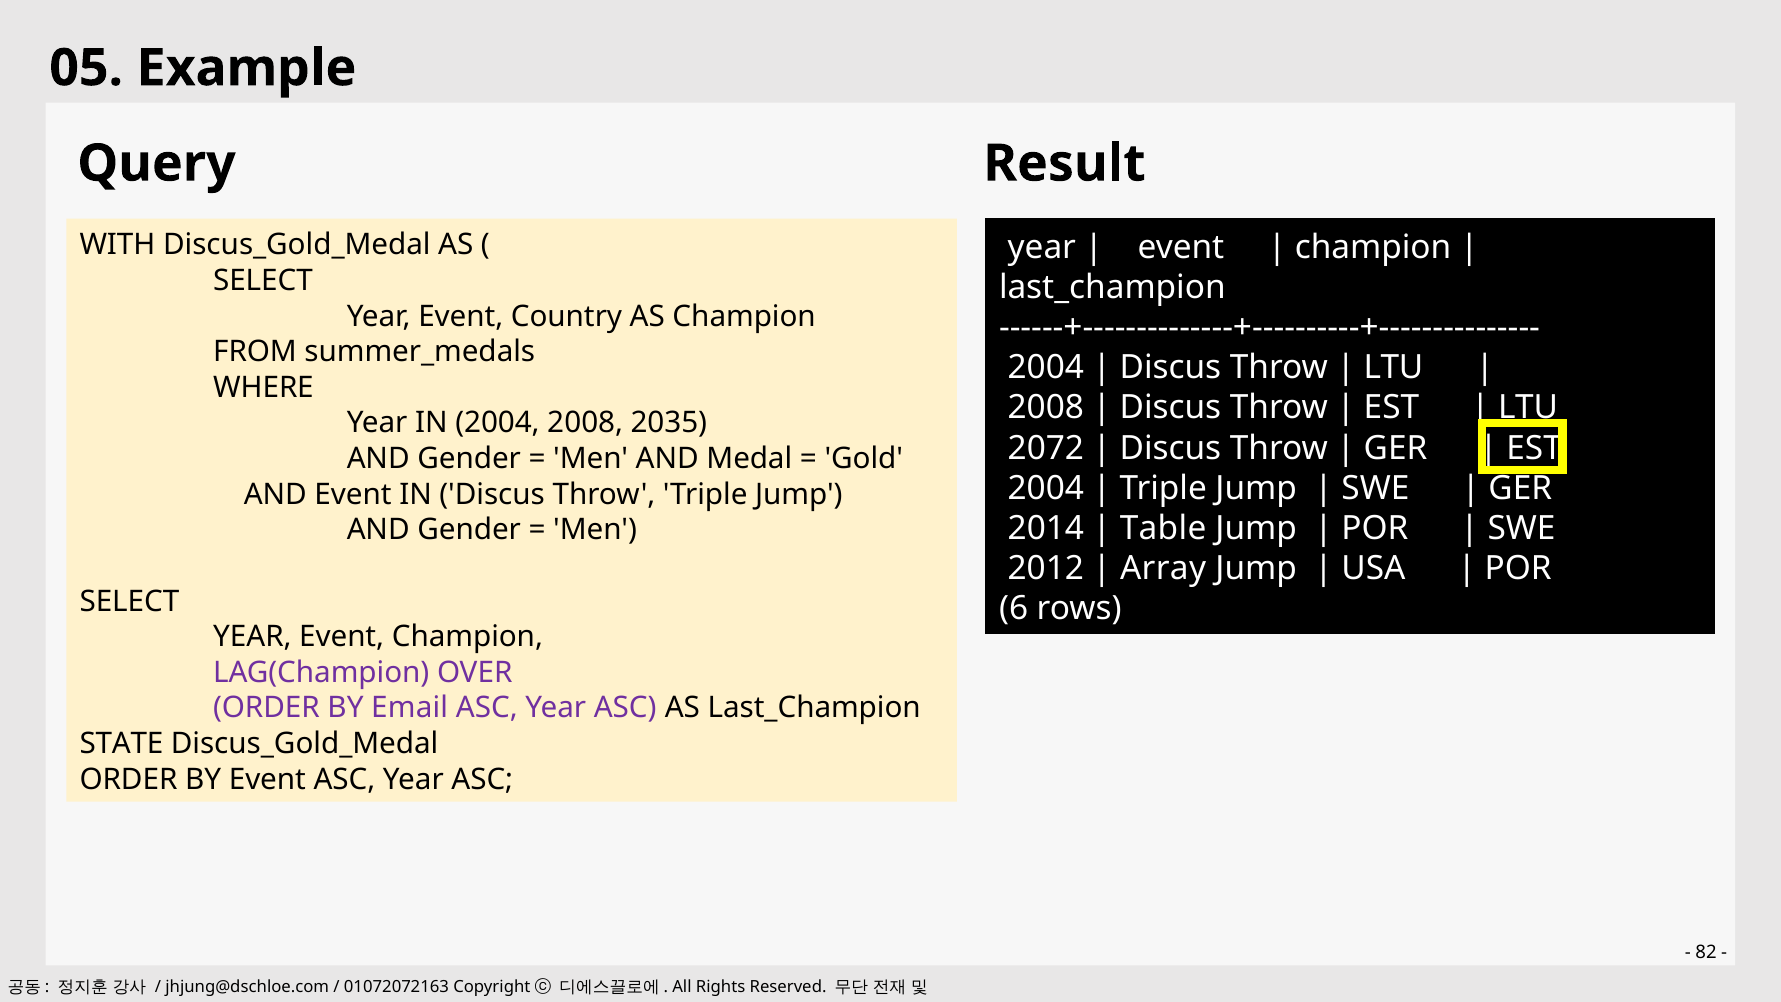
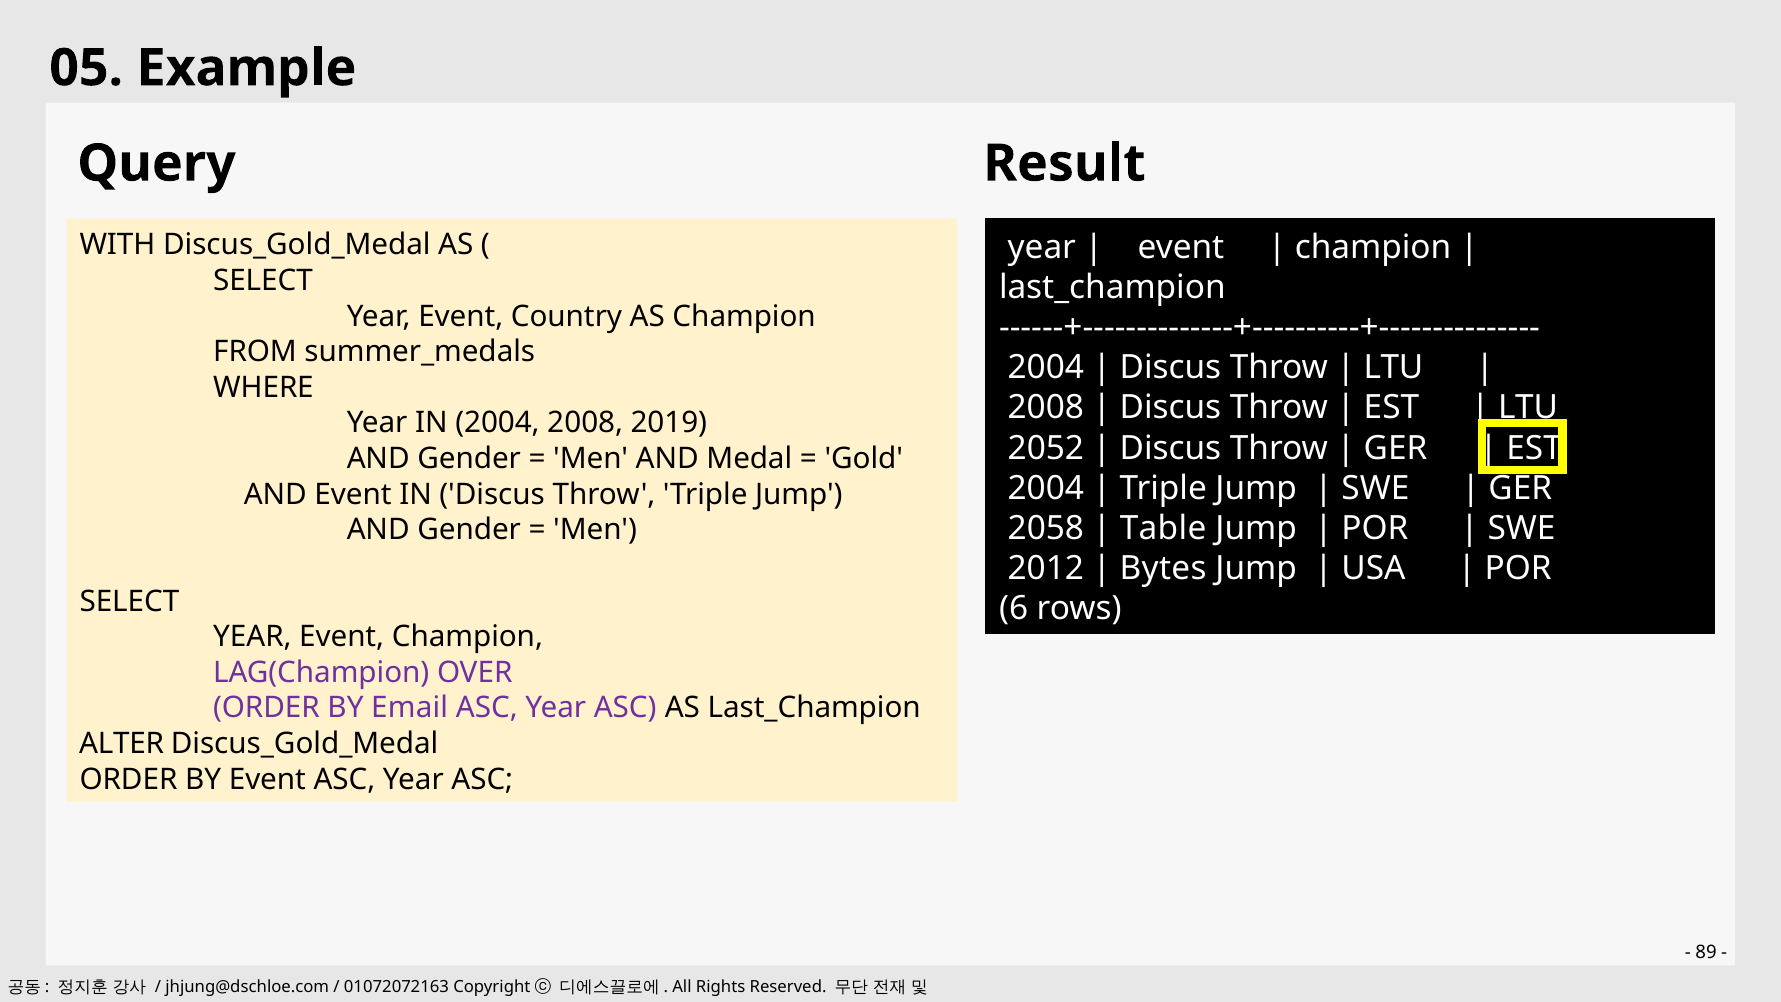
2035: 2035 -> 2019
2072: 2072 -> 2052
2014: 2014 -> 2058
Array: Array -> Bytes
STATE: STATE -> ALTER
82: 82 -> 89
